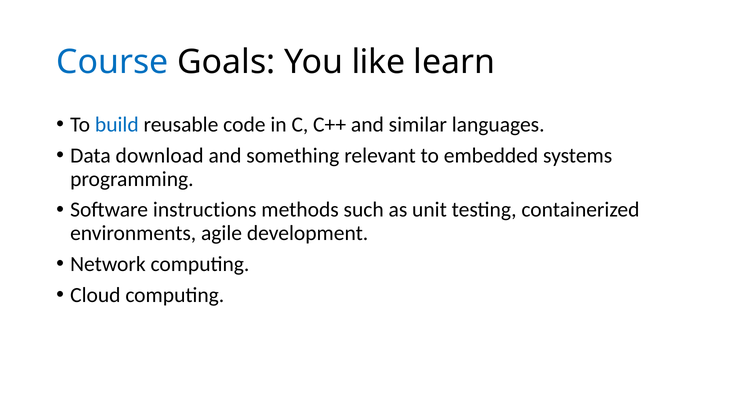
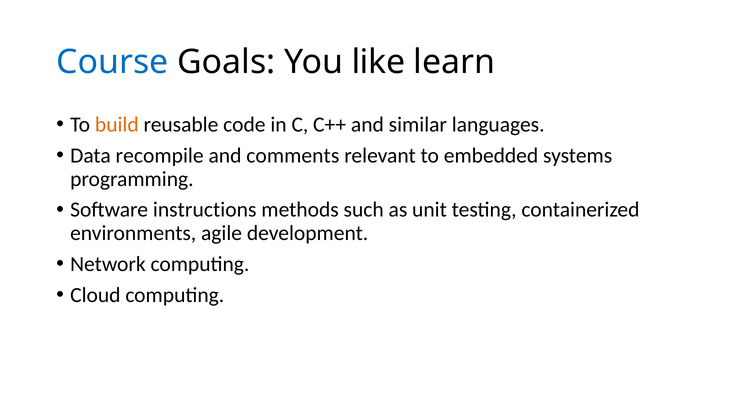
build colour: blue -> orange
download: download -> recompile
something: something -> comments
